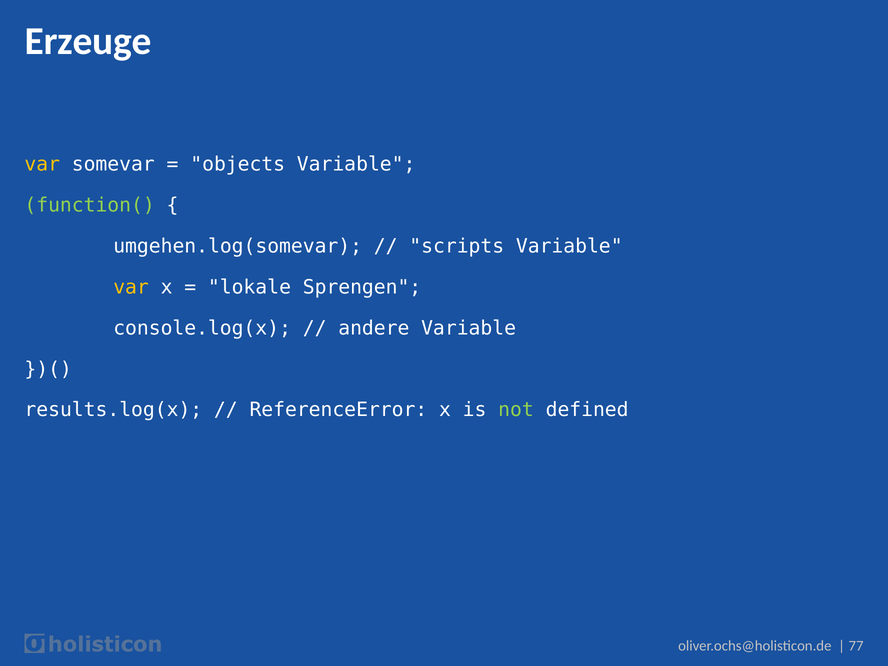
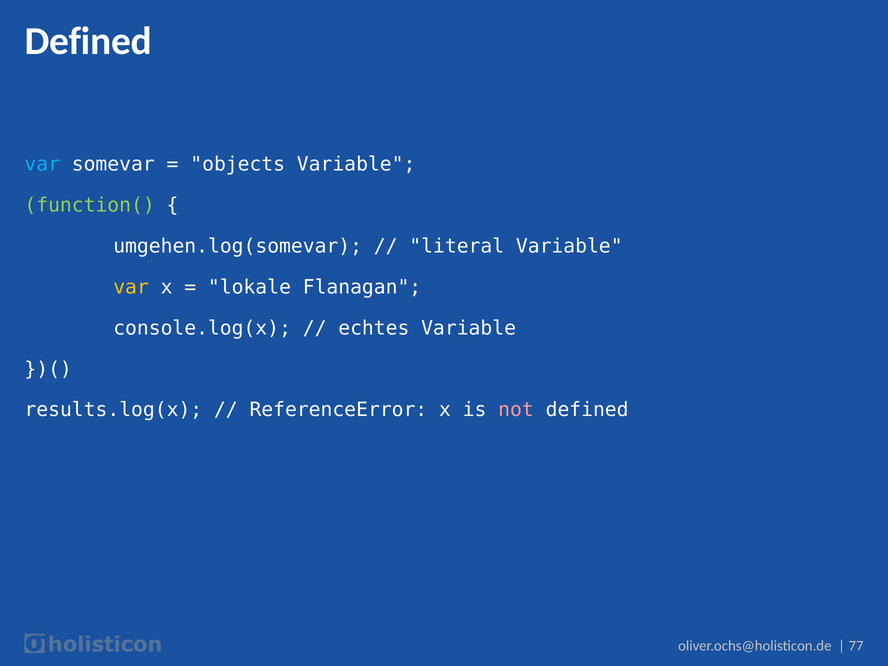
Erzeuge at (88, 41): Erzeuge -> Defined
var at (42, 164) colour: yellow -> light blue
scripts: scripts -> literal
Sprengen: Sprengen -> Flanagan
andere: andere -> echtes
not colour: light green -> pink
